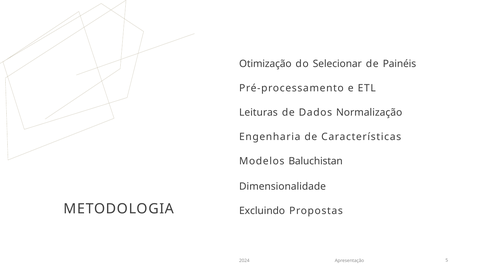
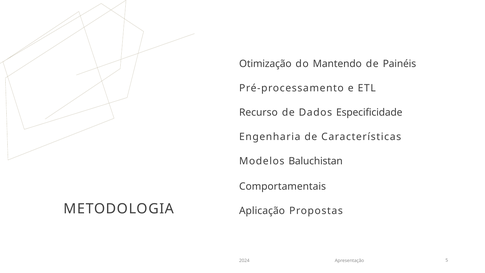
Selecionar: Selecionar -> Mantendo
Leituras: Leituras -> Recurso
Normalização: Normalização -> Especificidade
Dimensionalidade: Dimensionalidade -> Comportamentais
Excluindo: Excluindo -> Aplicação
